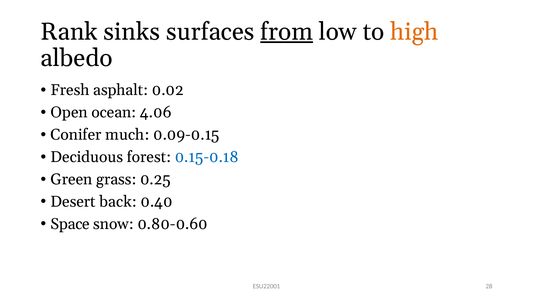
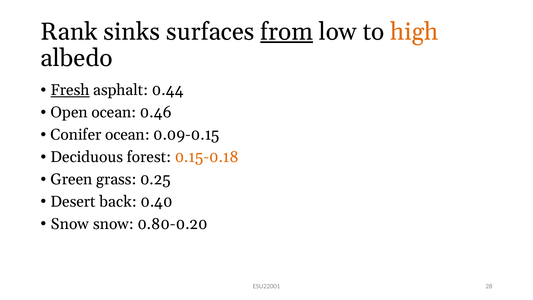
Fresh underline: none -> present
0.02: 0.02 -> 0.44
4.06: 4.06 -> 0.46
Conifer much: much -> ocean
0.15-0.18 colour: blue -> orange
Space at (70, 224): Space -> Snow
0.80-0.60: 0.80-0.60 -> 0.80-0.20
